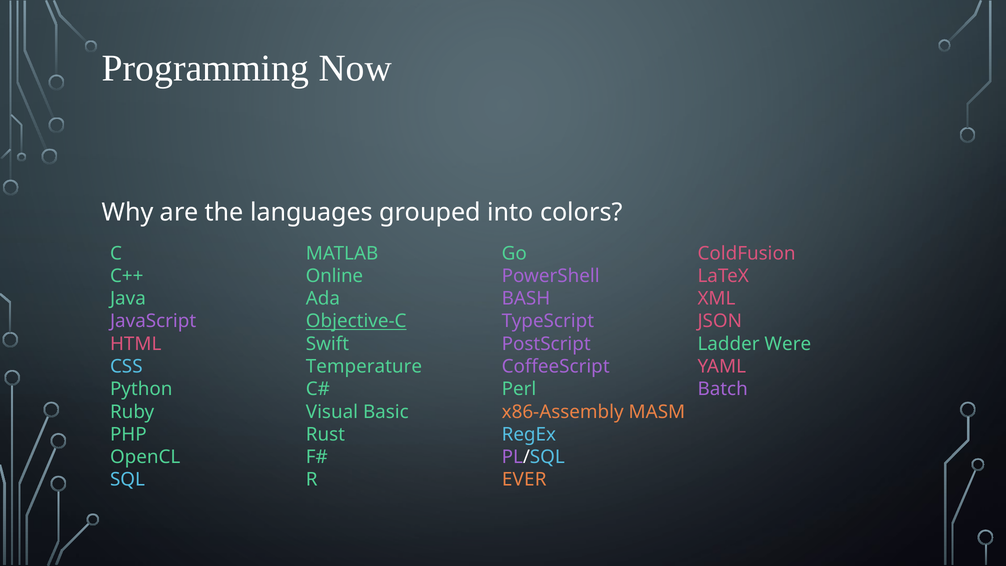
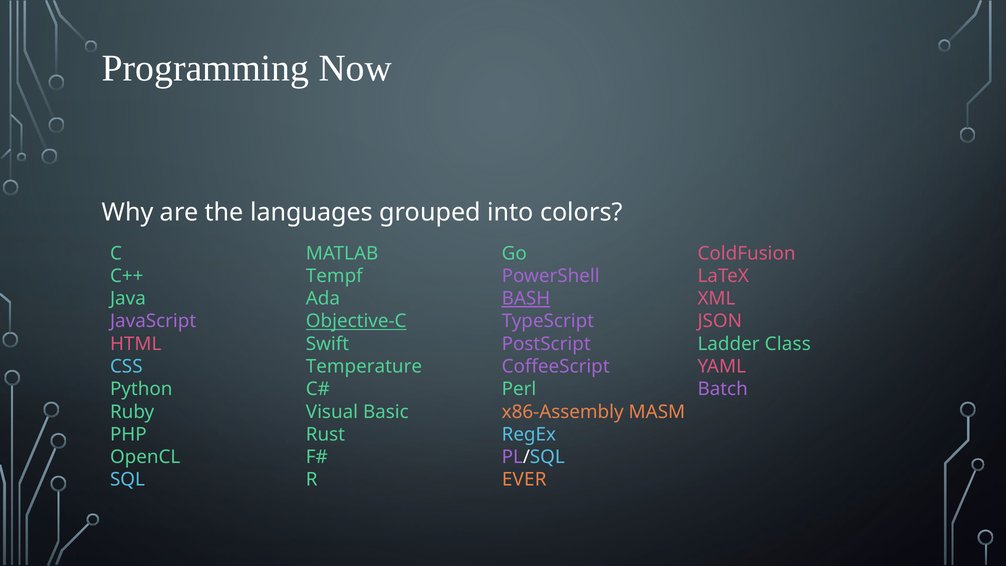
Online: Online -> Tempf
BASH underline: none -> present
Were: Were -> Class
